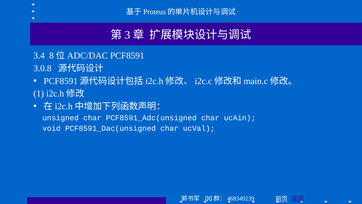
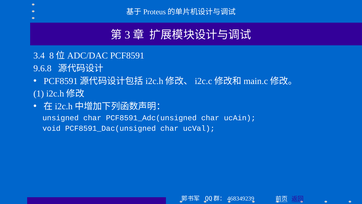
3.0.8: 3.0.8 -> 9.6.8
